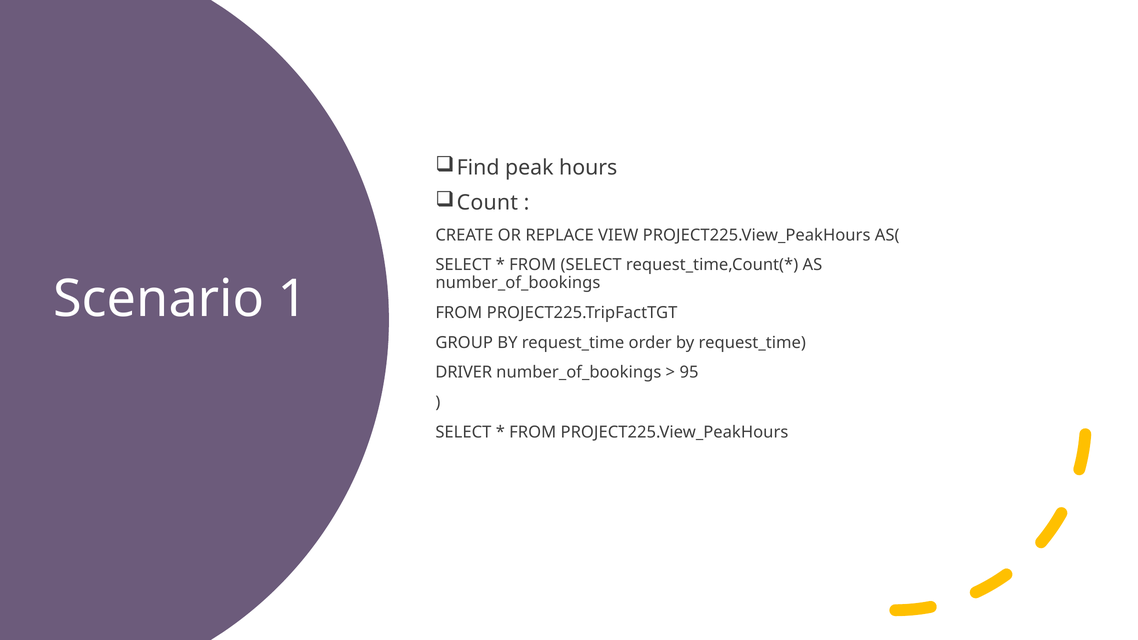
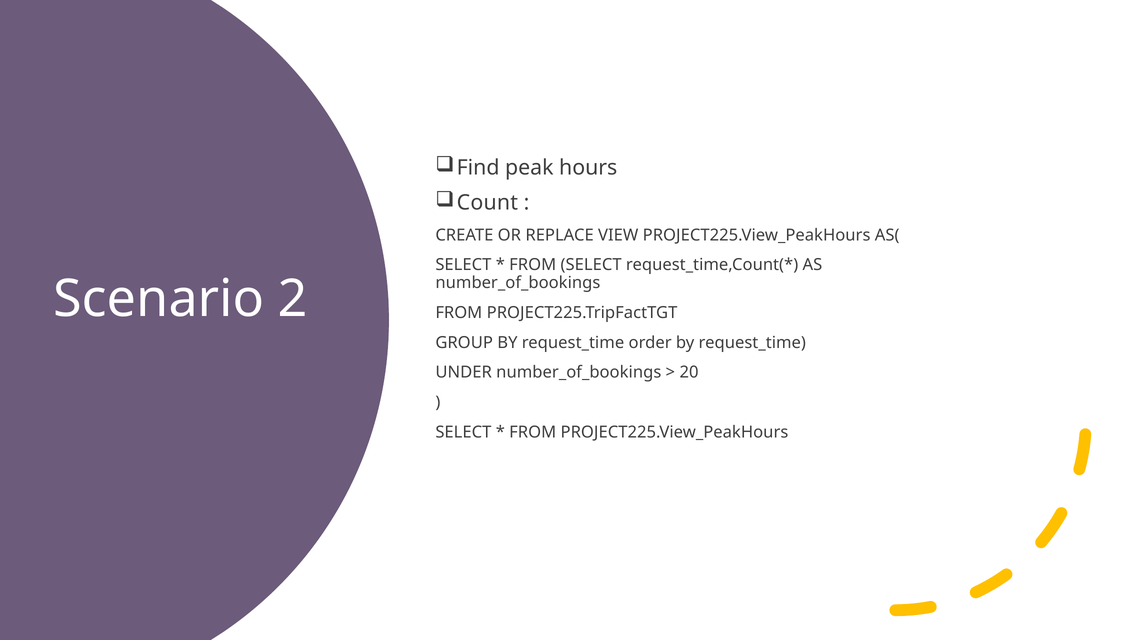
1: 1 -> 2
DRIVER: DRIVER -> UNDER
95: 95 -> 20
